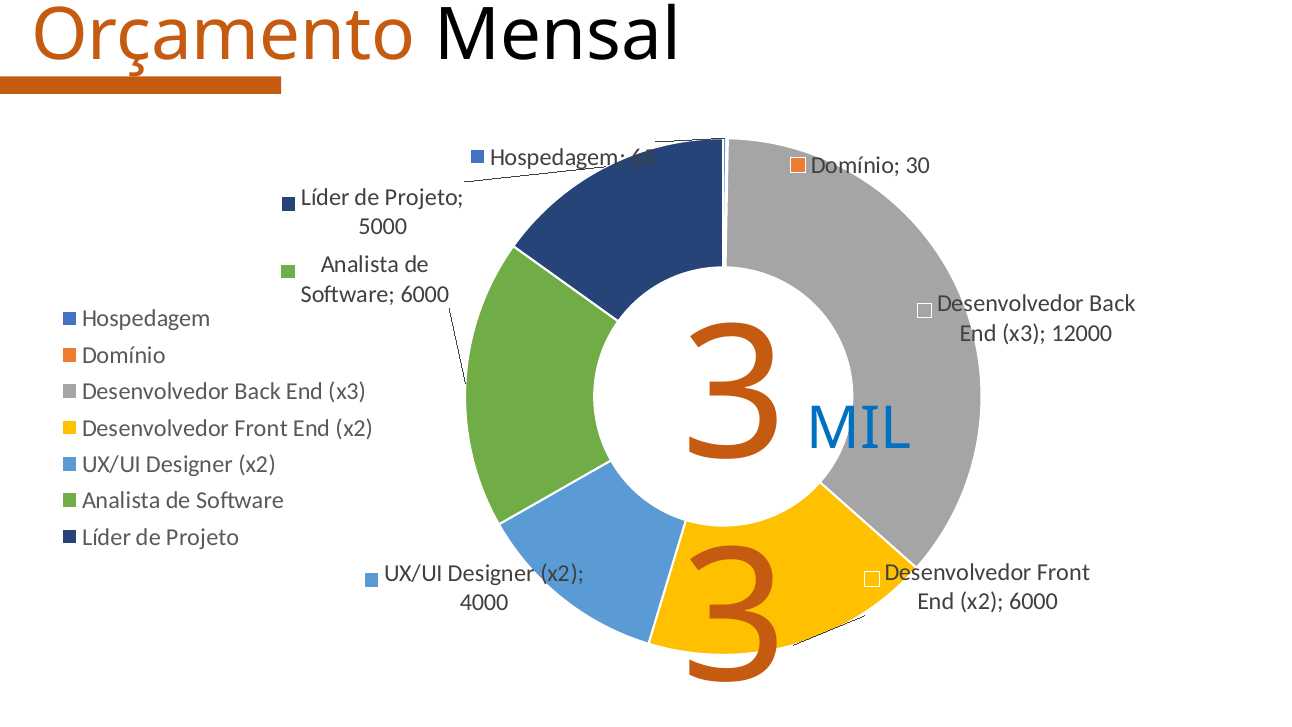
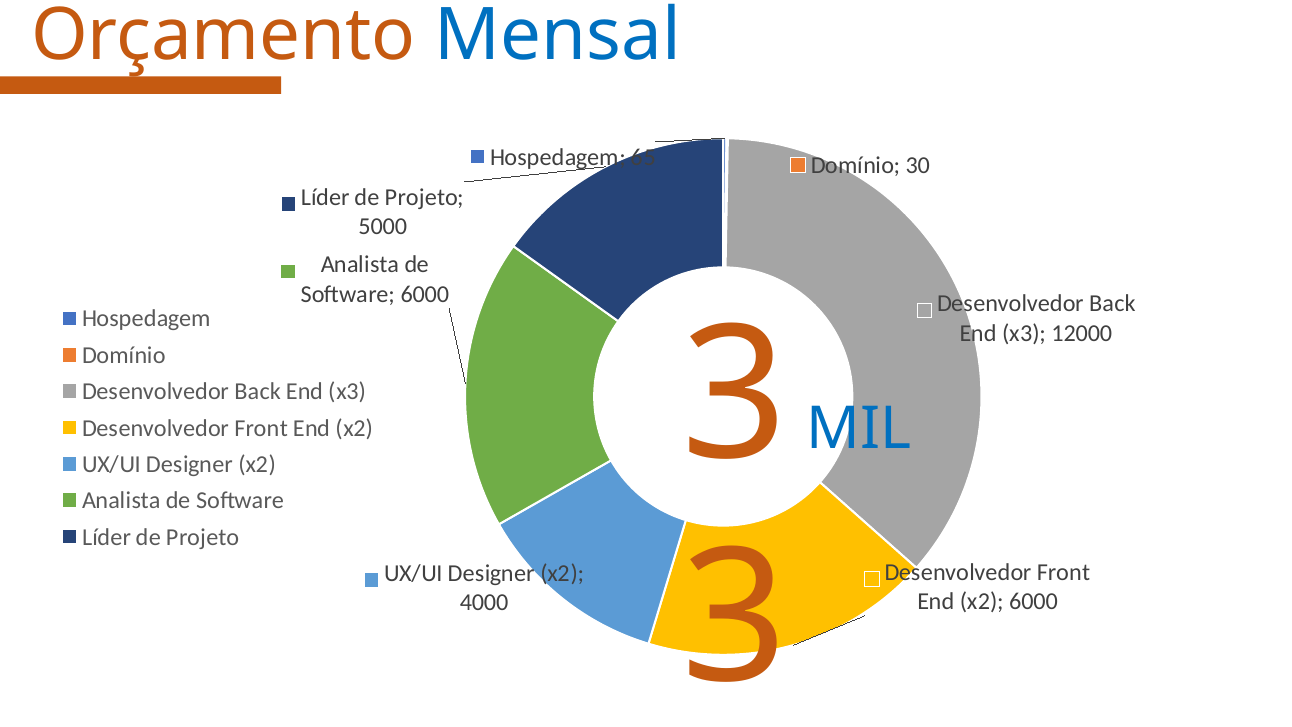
Mensal colour: black -> blue
